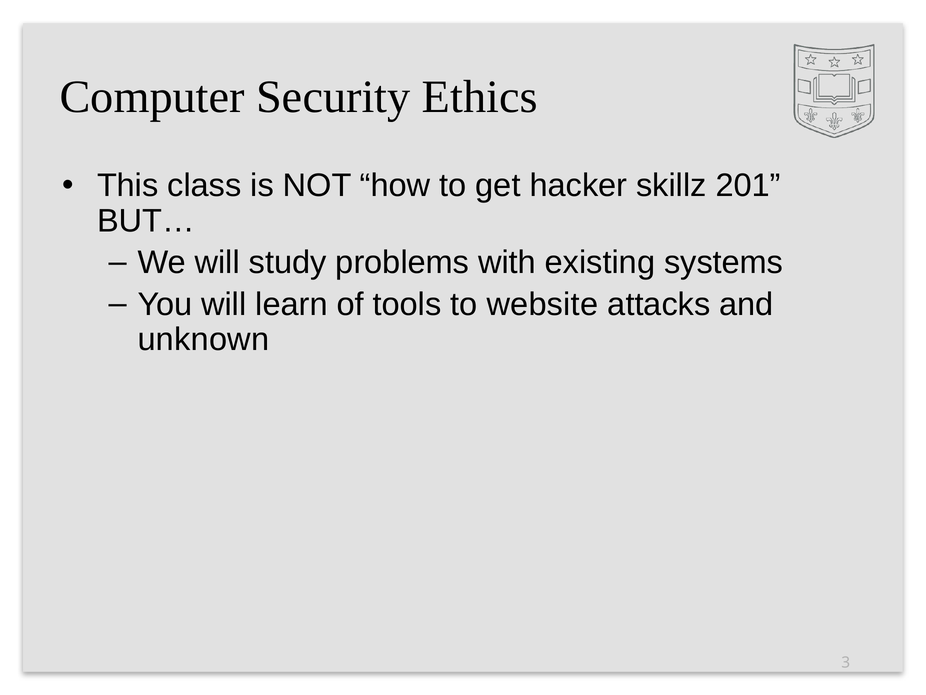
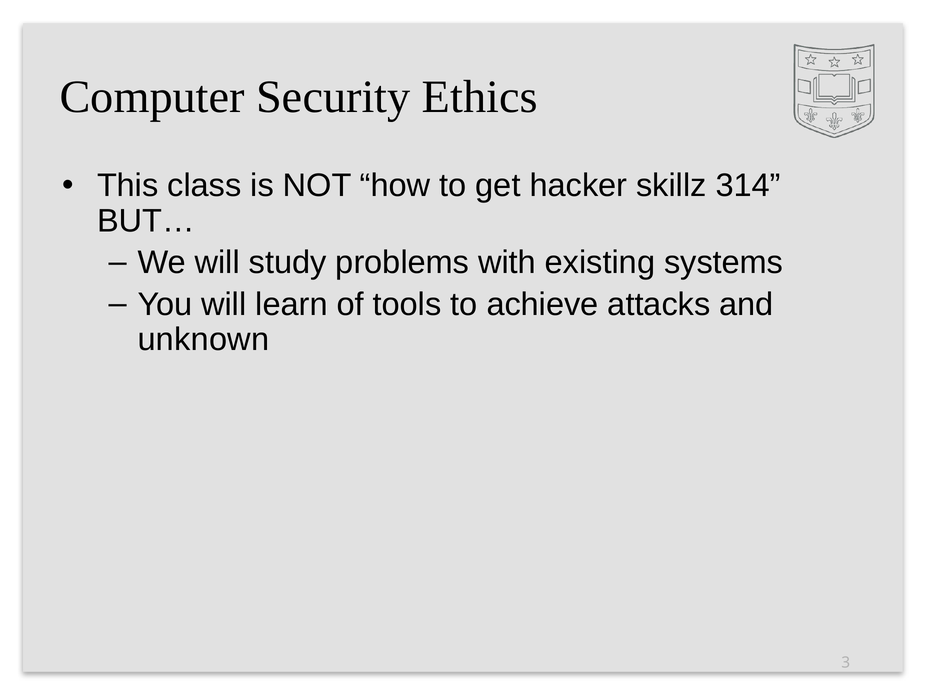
201: 201 -> 314
website: website -> achieve
